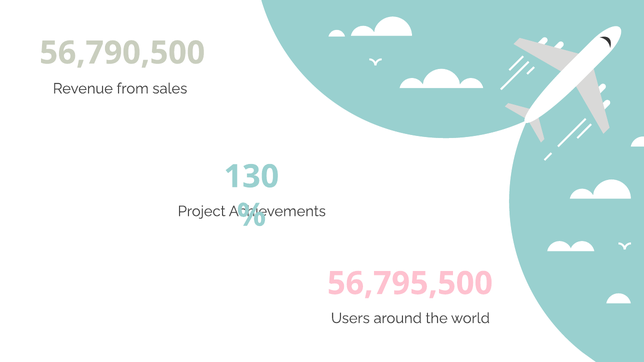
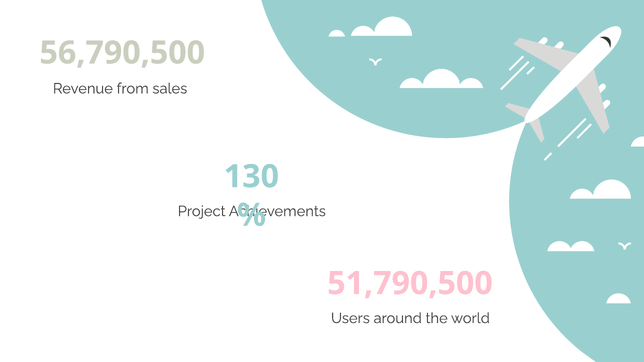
56,795,500: 56,795,500 -> 51,790,500
